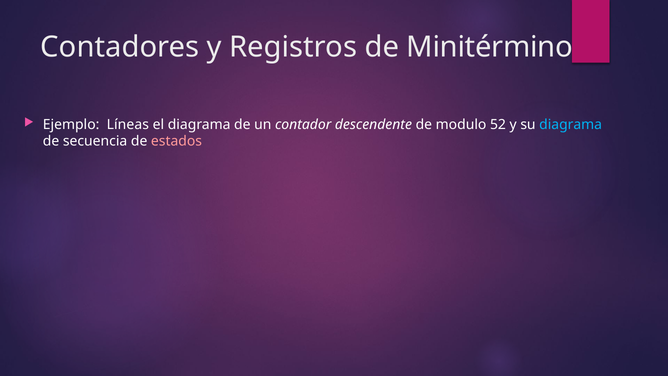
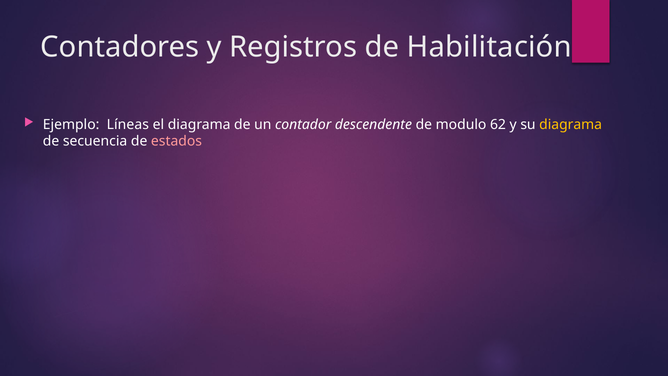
Minitérmino: Minitérmino -> Habilitación
52: 52 -> 62
diagrama at (571, 124) colour: light blue -> yellow
